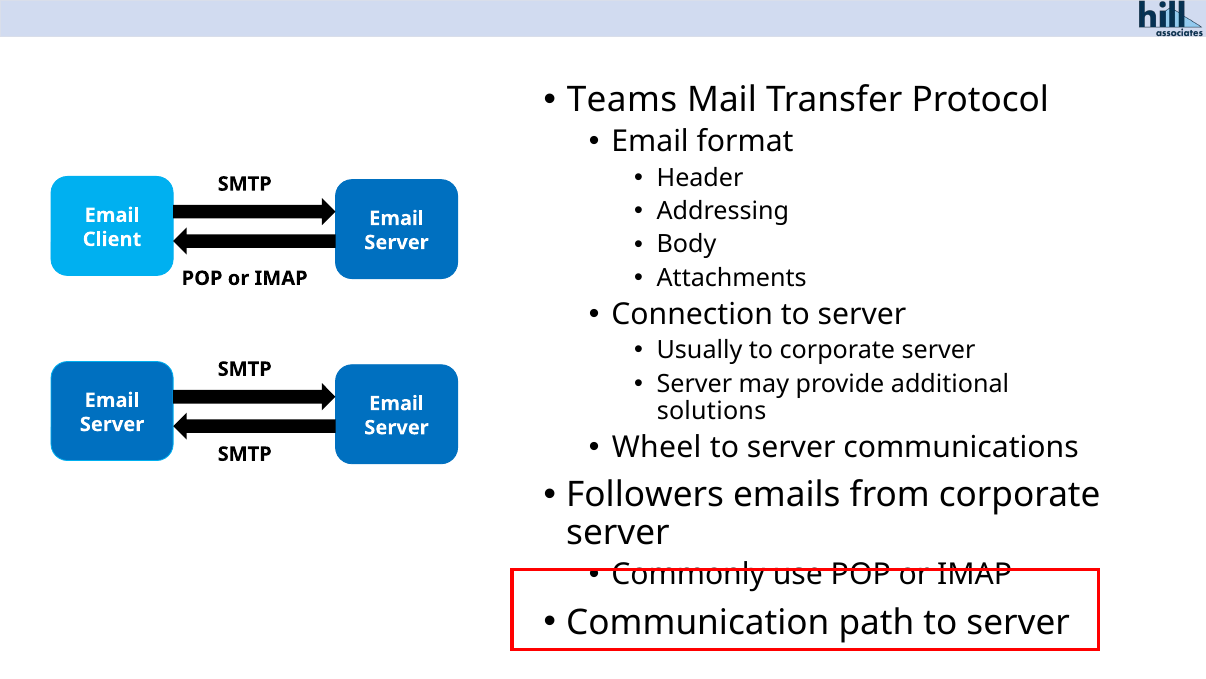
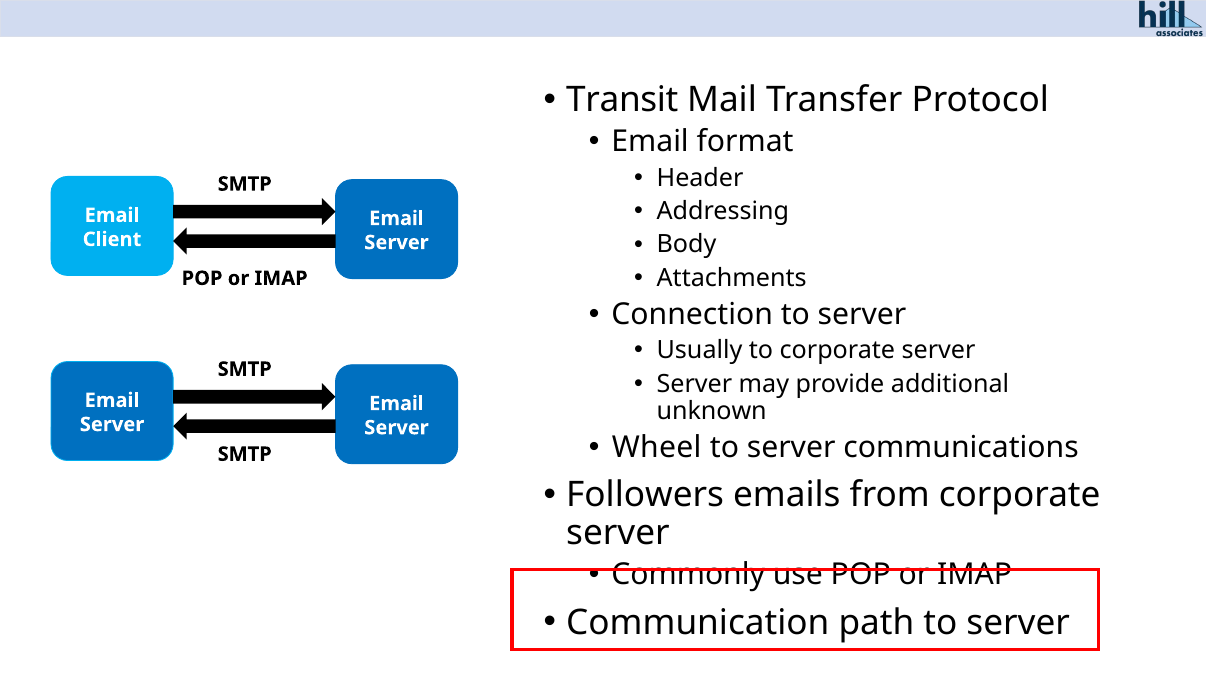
Teams: Teams -> Transit
solutions: solutions -> unknown
